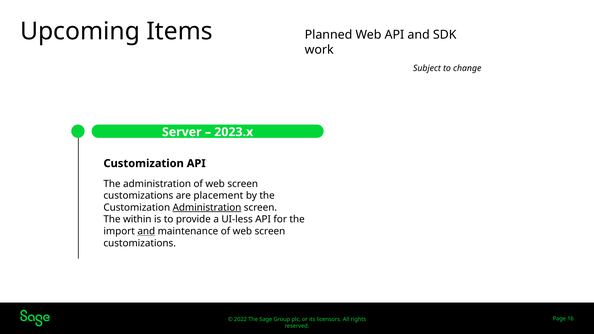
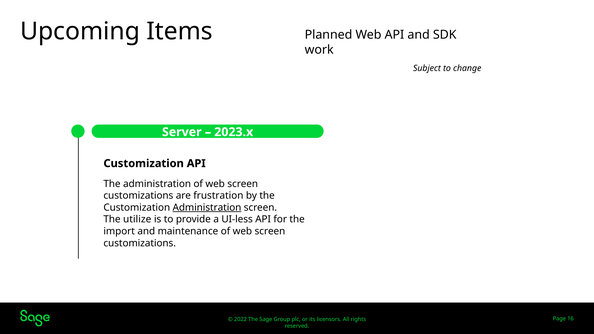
placement: placement -> frustration
within: within -> utilize
and at (146, 231) underline: present -> none
